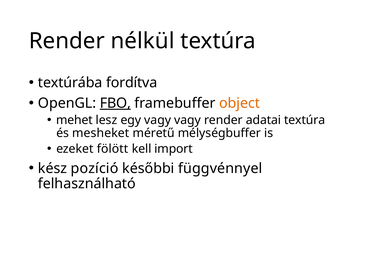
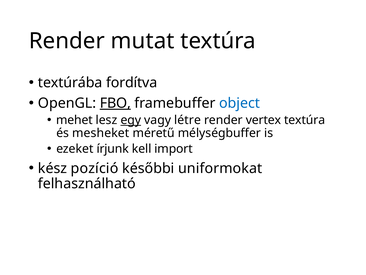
nélkül: nélkül -> mutat
object colour: orange -> blue
egy underline: none -> present
vagy vagy: vagy -> létre
adatai: adatai -> vertex
fölött: fölött -> írjunk
függvénnyel: függvénnyel -> uniformokat
